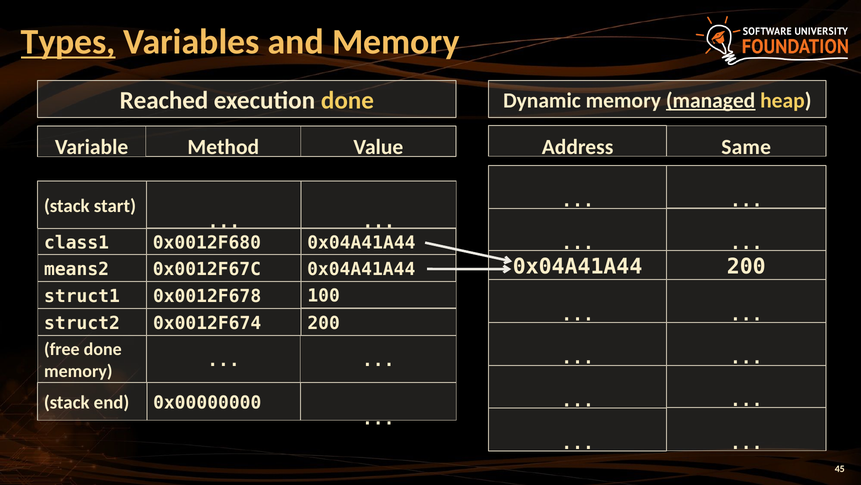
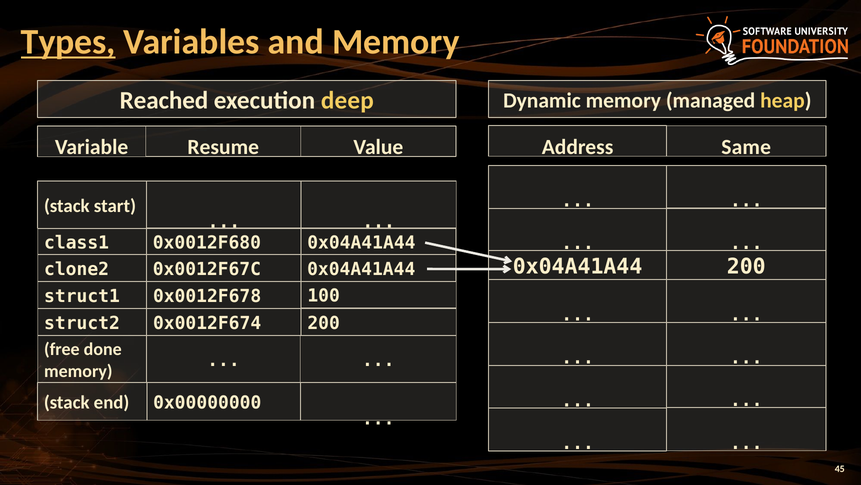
execution done: done -> deep
managed underline: present -> none
Method: Method -> Resume
means2: means2 -> clone2
